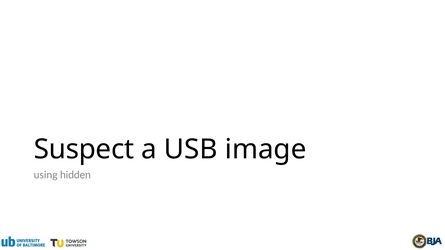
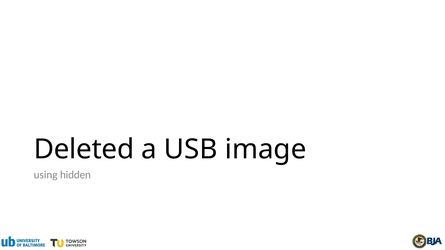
Suspect: Suspect -> Deleted
